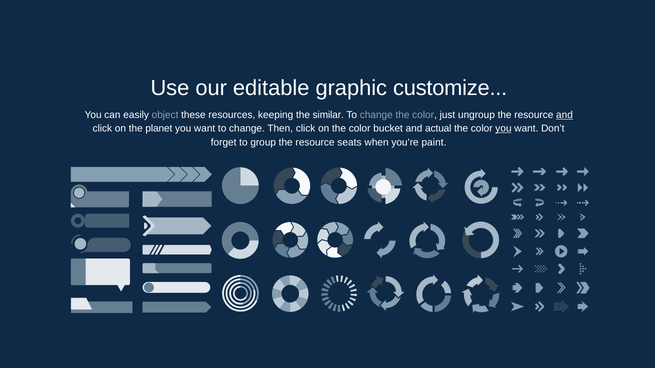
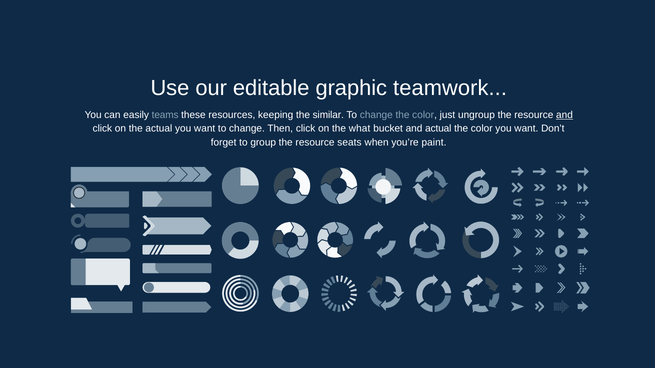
customize: customize -> teamwork
object: object -> teams
the planet: planet -> actual
on the color: color -> what
you at (503, 129) underline: present -> none
